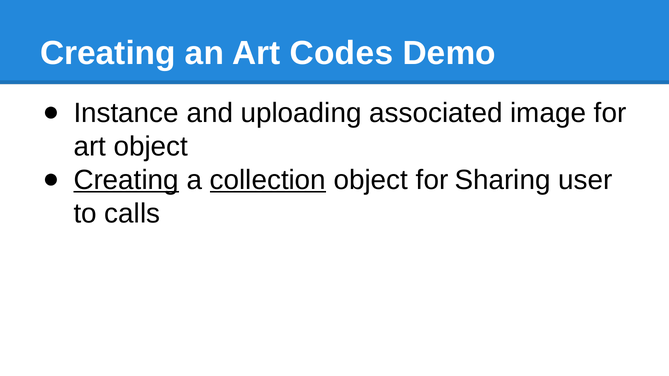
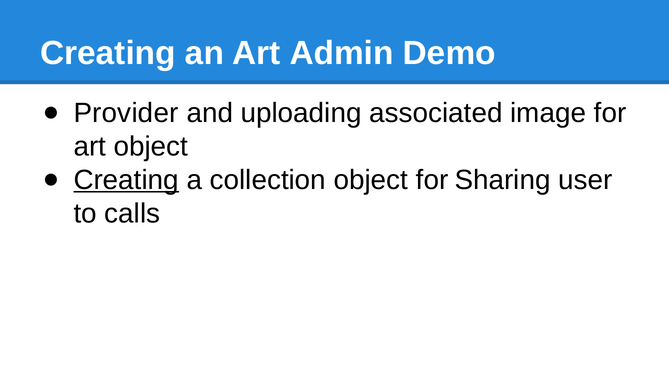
Codes: Codes -> Admin
Instance: Instance -> Provider
collection underline: present -> none
